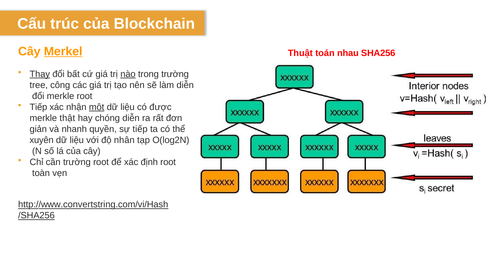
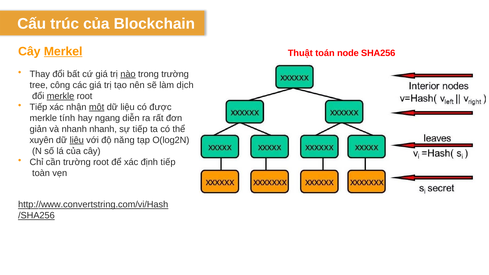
nhau: nhau -> node
Thay underline: present -> none
làm diễn: diễn -> dịch
merkle at (61, 96) underline: none -> present
thật: thật -> tính
chóng: chóng -> ngang
nhanh quyền: quyền -> nhanh
liệu at (77, 140) underline: none -> present
nhân: nhân -> năng
định root: root -> tiếp
